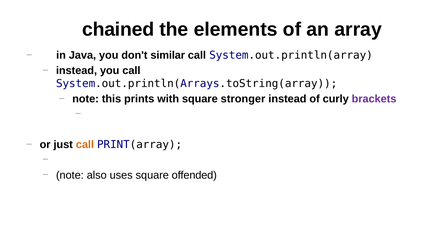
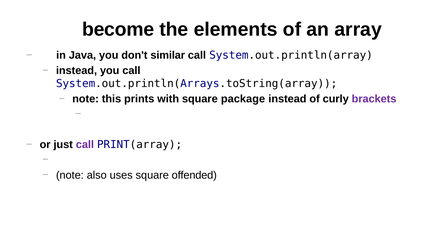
chained: chained -> become
stronger: stronger -> package
call at (85, 144) colour: orange -> purple
